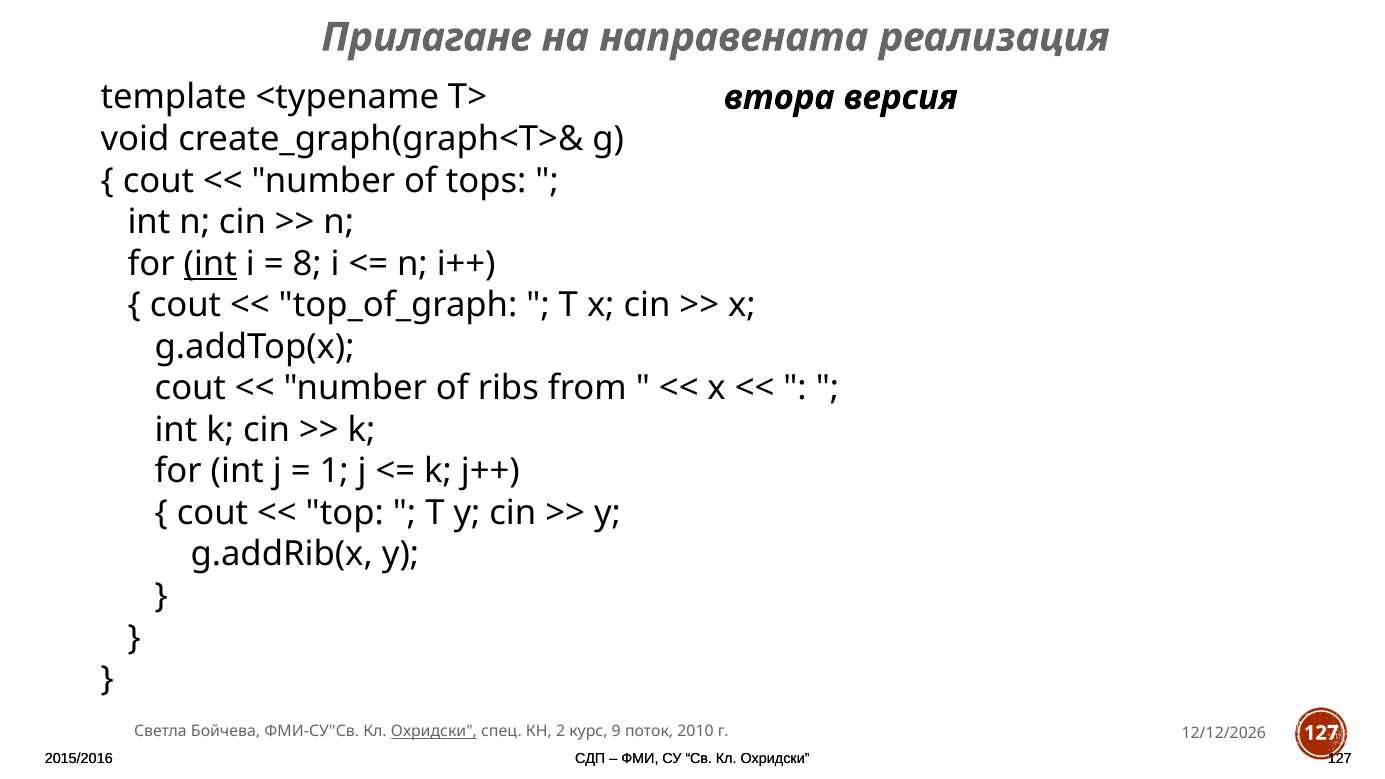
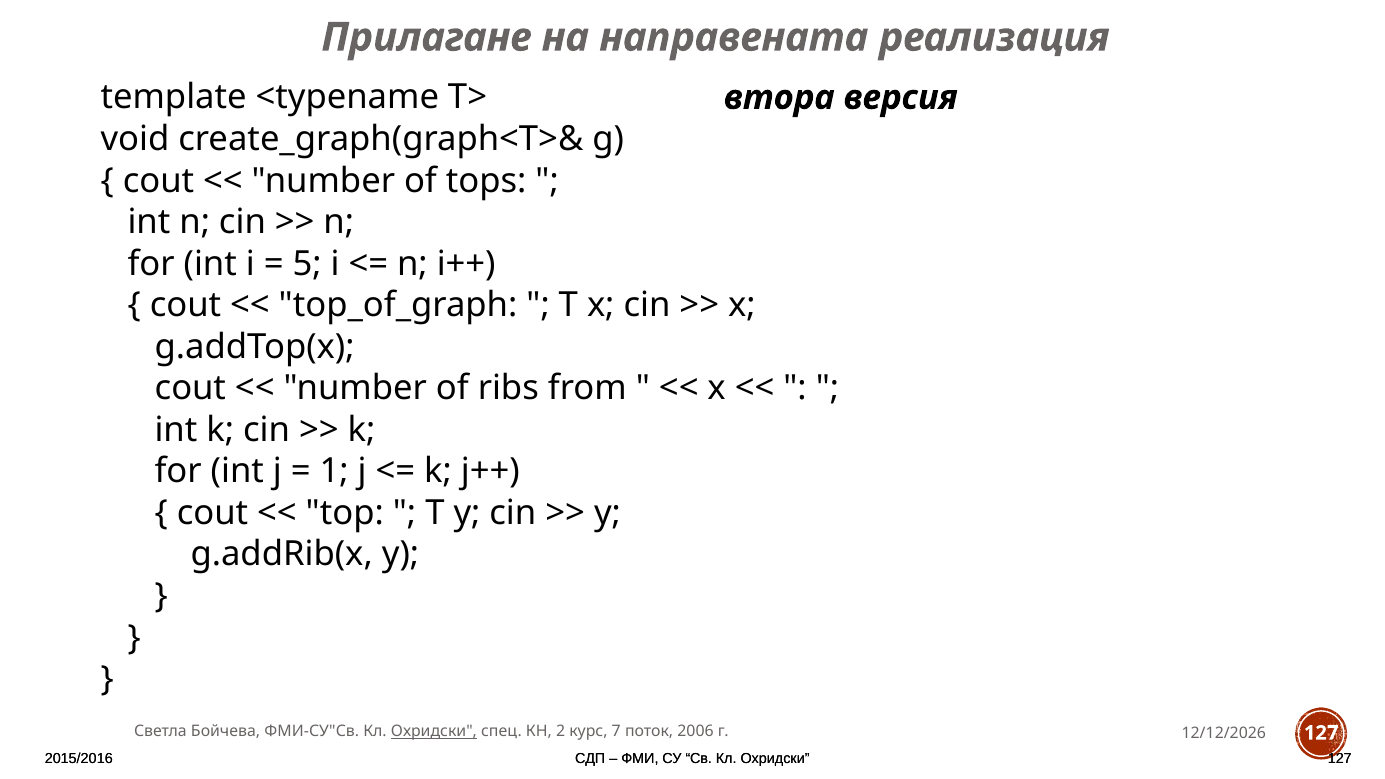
int at (210, 264) underline: present -> none
8: 8 -> 5
9: 9 -> 7
2010: 2010 -> 2006
